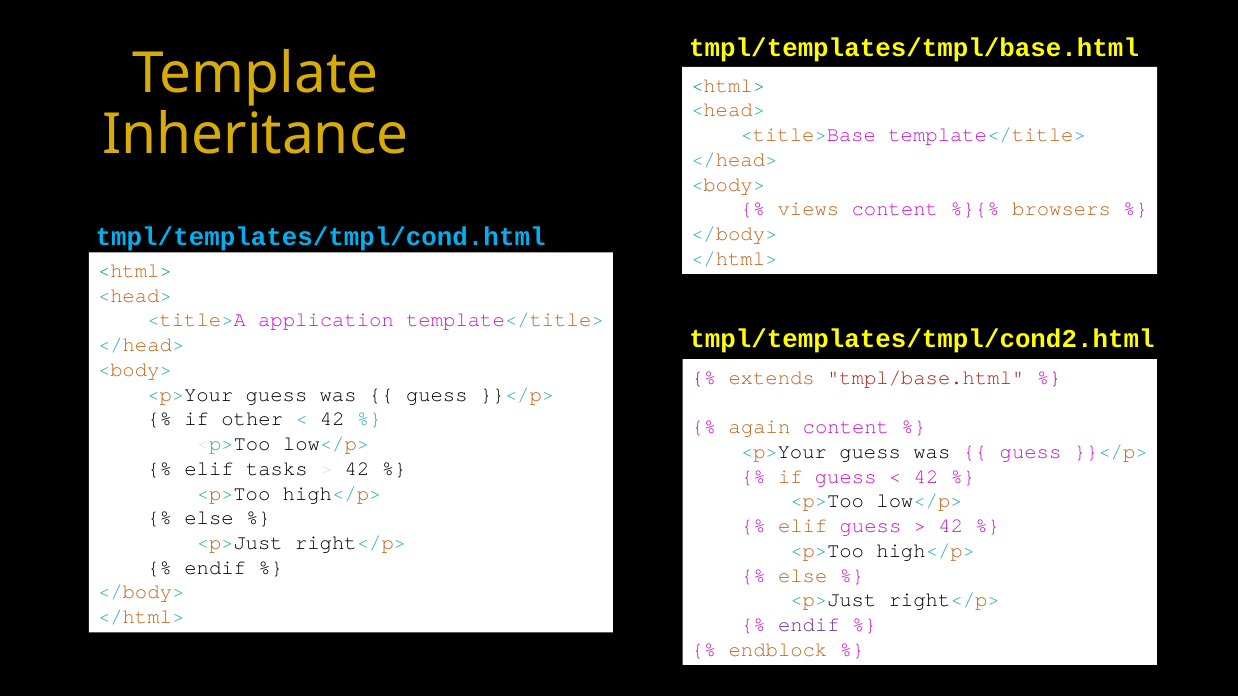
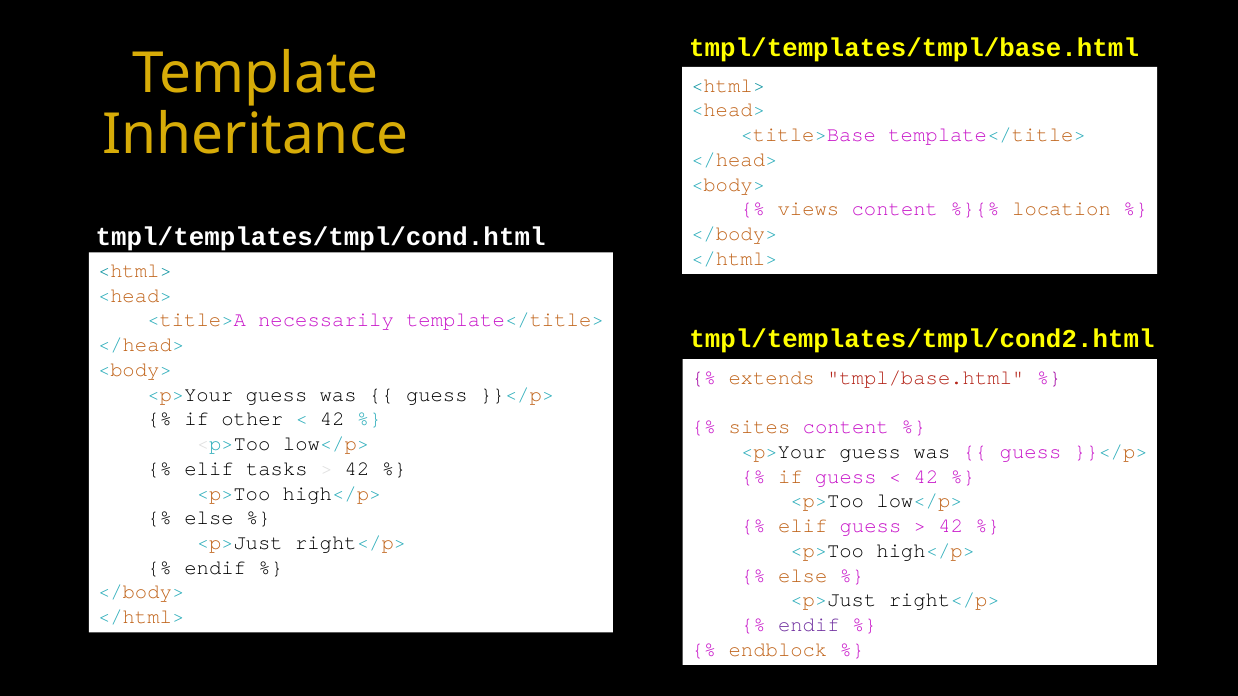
browsers: browsers -> location
tmpl/templates/tmpl/cond.html colour: light blue -> white
application: application -> necessarily
again: again -> sites
